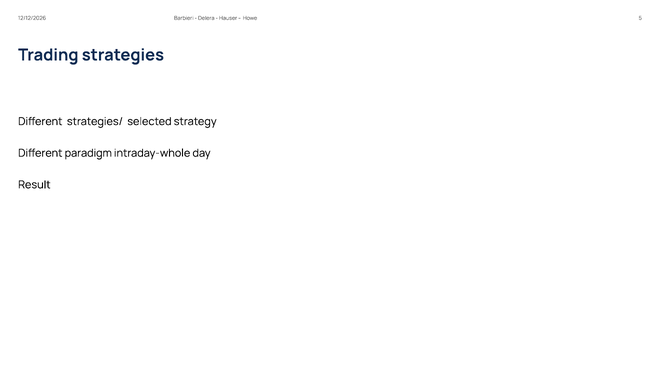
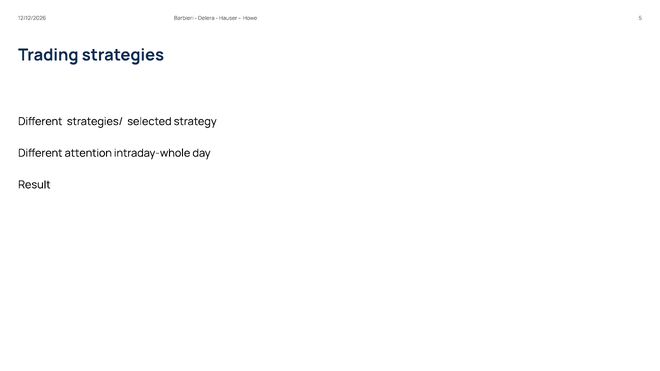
paradigm: paradigm -> attention
